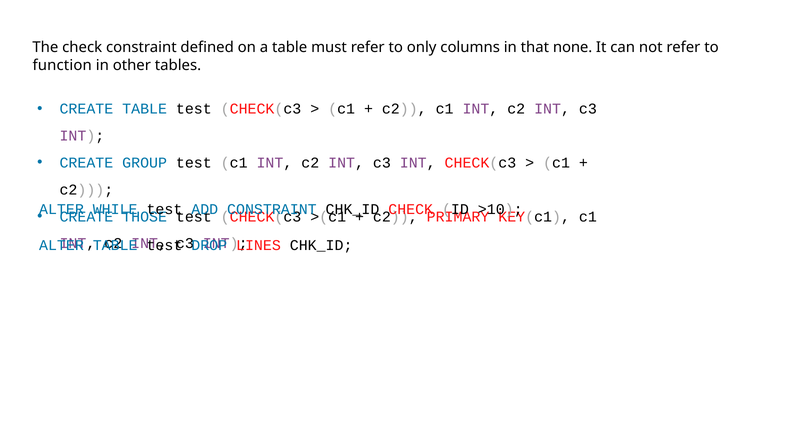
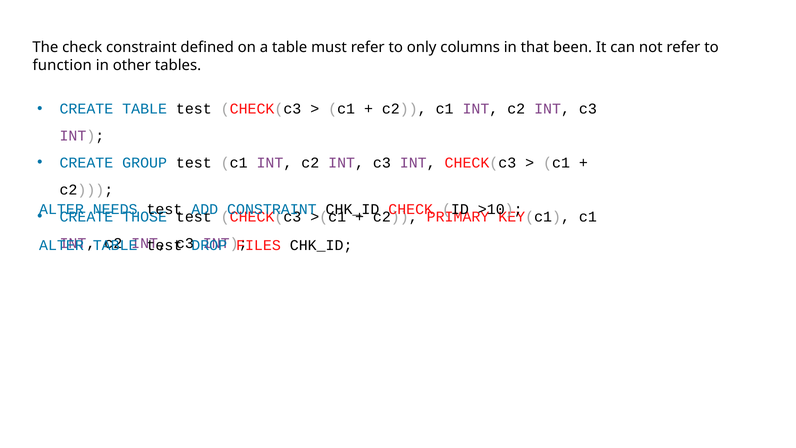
none: none -> been
WHILE: WHILE -> NEEDS
LINES: LINES -> FILES
